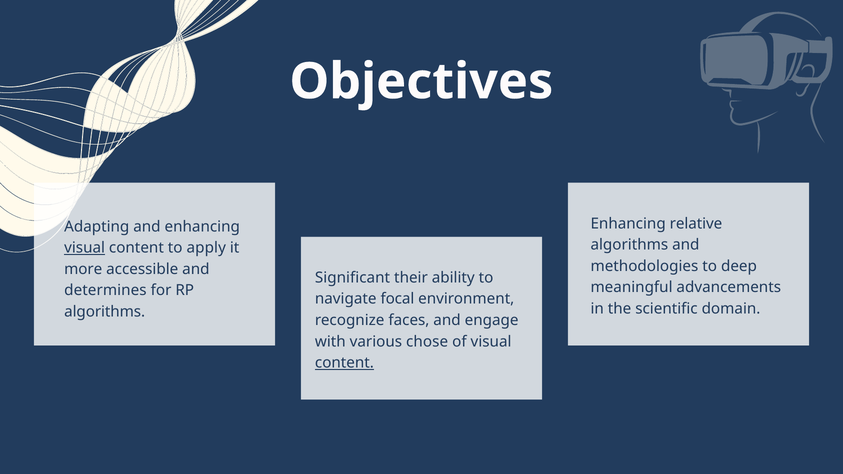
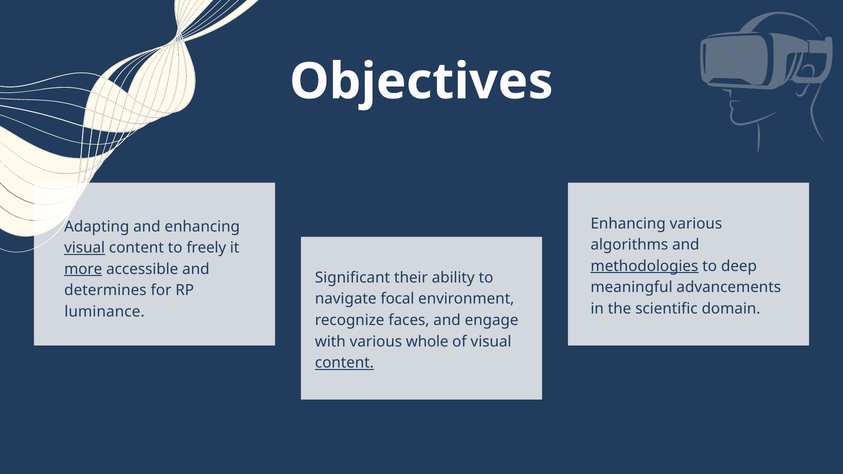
Enhancing relative: relative -> various
apply: apply -> freely
methodologies underline: none -> present
more underline: none -> present
algorithms at (105, 312): algorithms -> luminance
chose: chose -> whole
